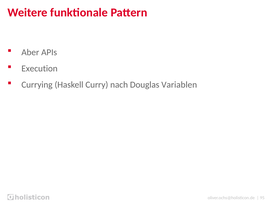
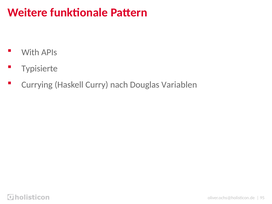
Aber: Aber -> With
Execution: Execution -> Typisierte
